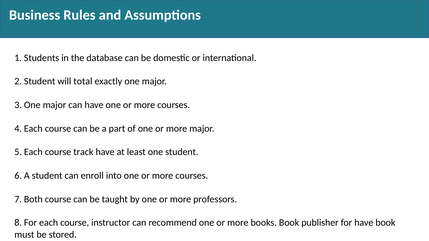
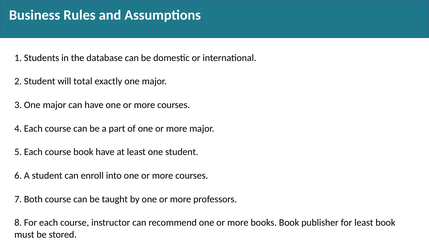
course track: track -> book
for have: have -> least
